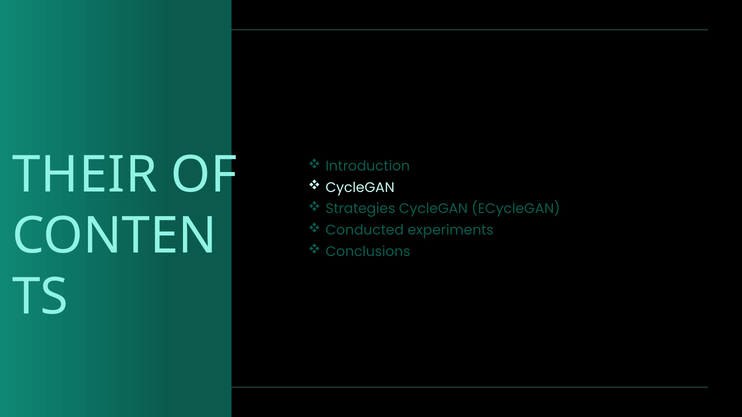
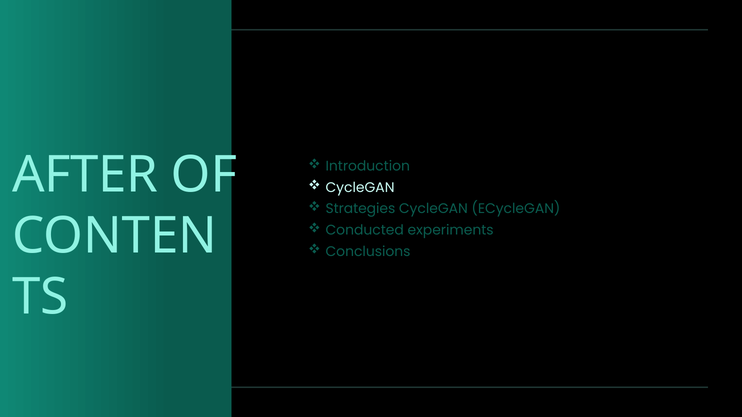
THEIR: THEIR -> AFTER
